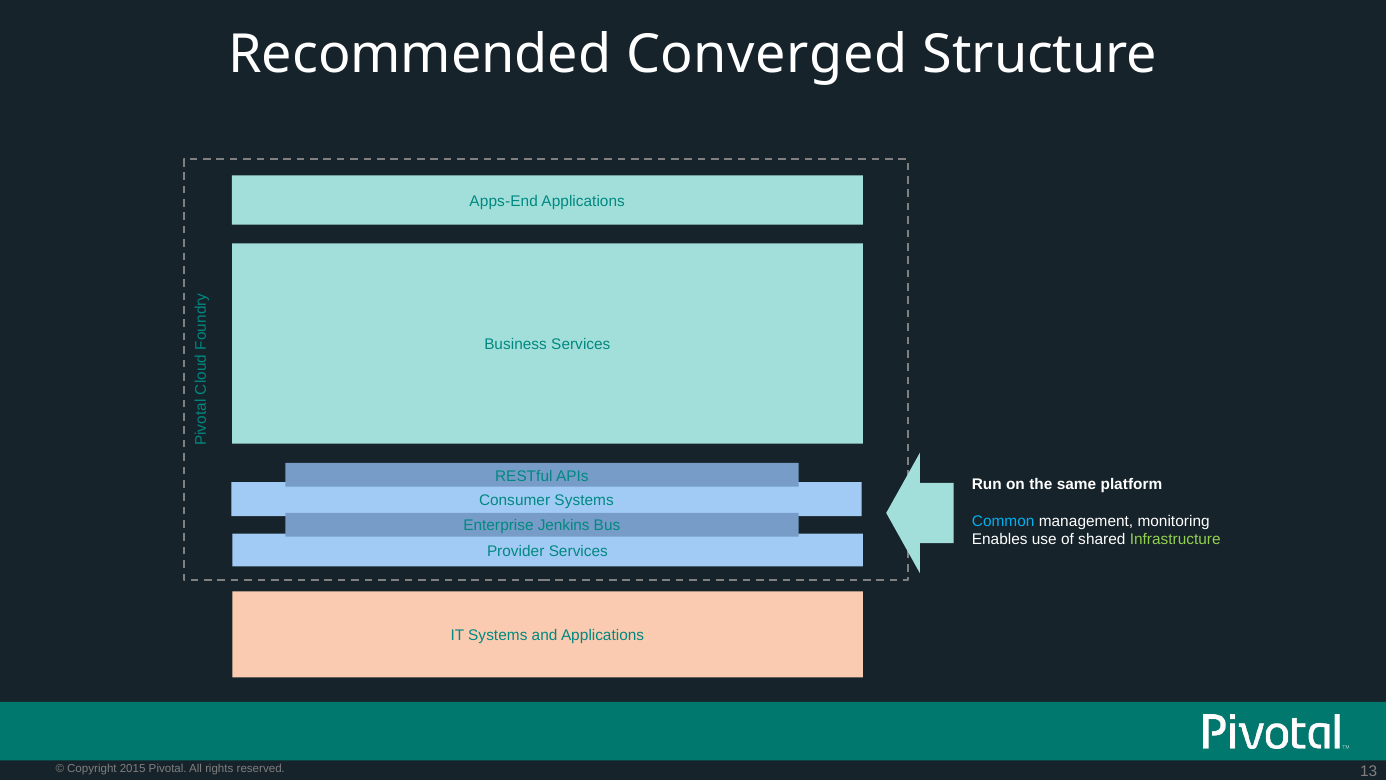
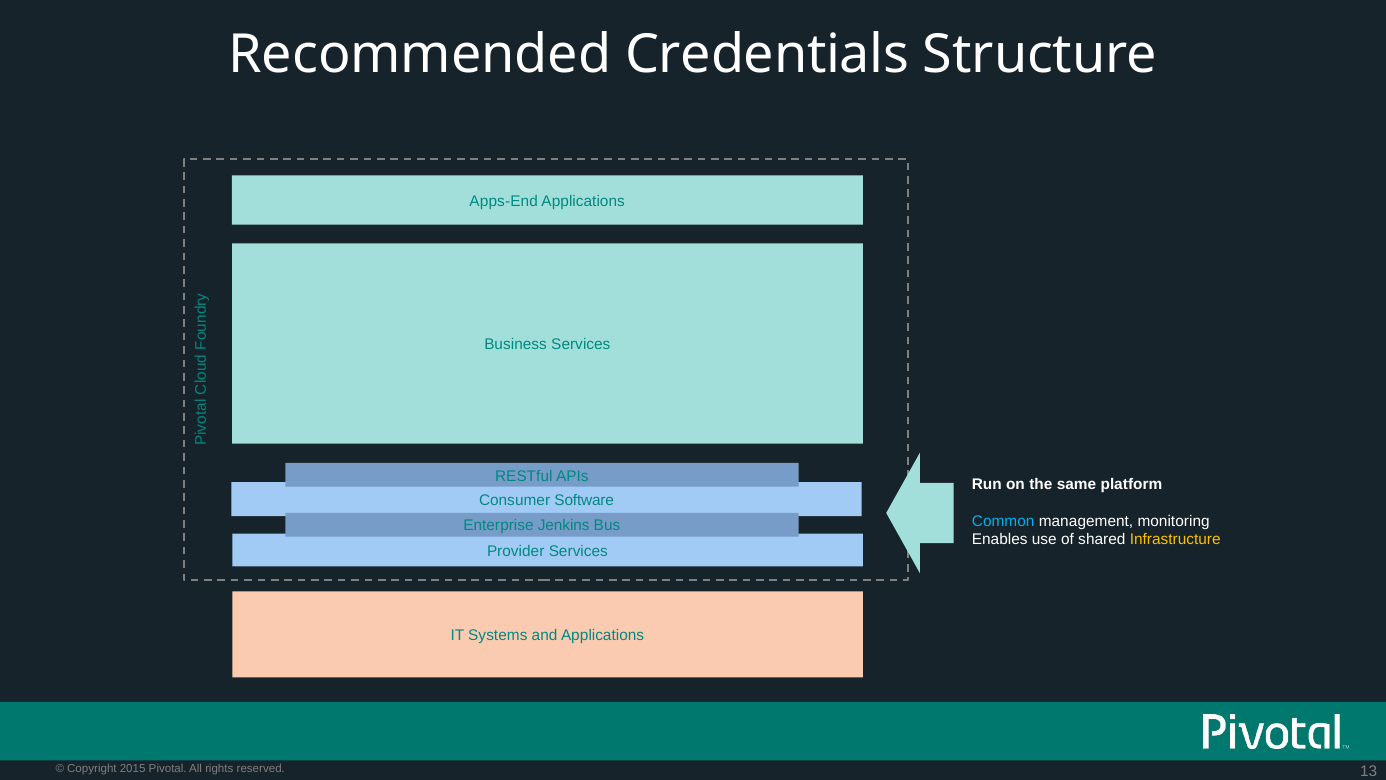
Converged: Converged -> Credentials
Consumer Systems: Systems -> Software
Infrastructure colour: light green -> yellow
